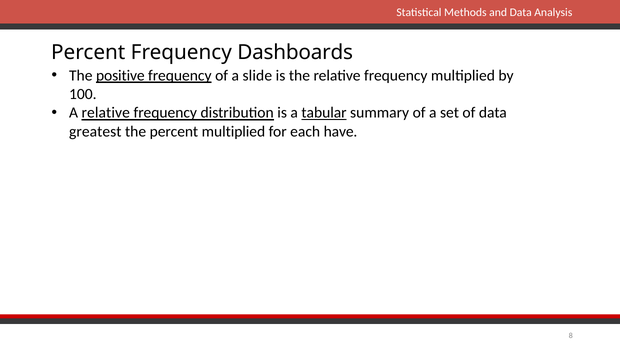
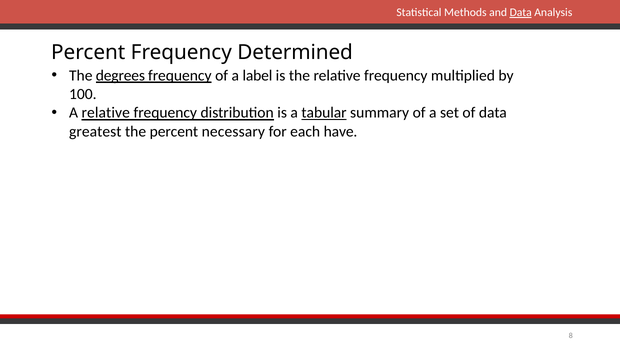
Data at (521, 13) underline: none -> present
Dashboards: Dashboards -> Determined
positive: positive -> degrees
slide: slide -> label
percent multiplied: multiplied -> necessary
